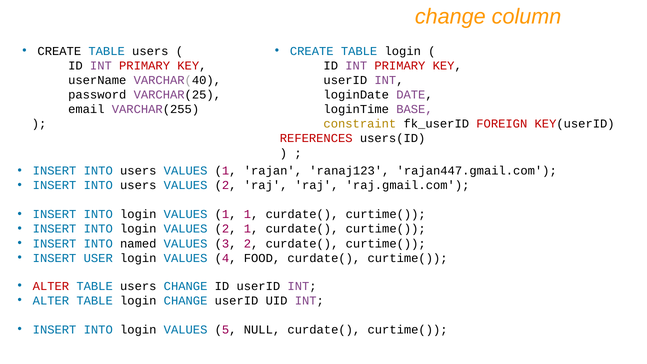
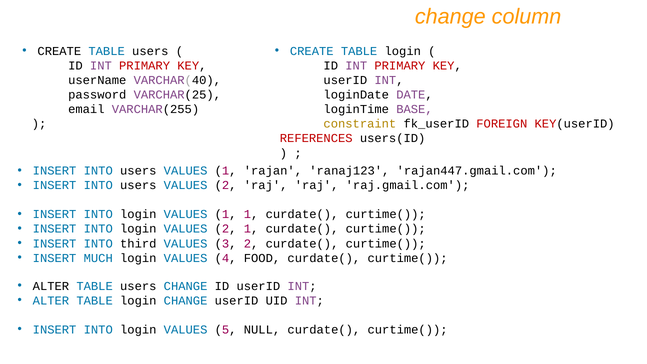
named: named -> third
USER: USER -> MUCH
ALTER at (51, 286) colour: red -> black
